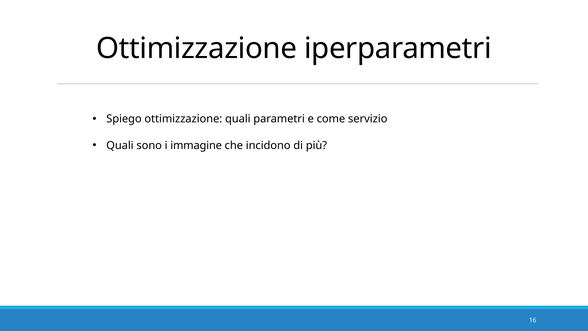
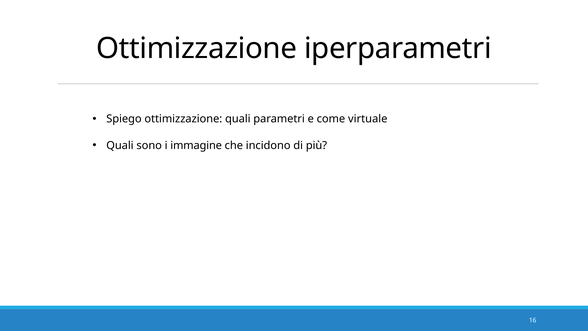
servizio: servizio -> virtuale
